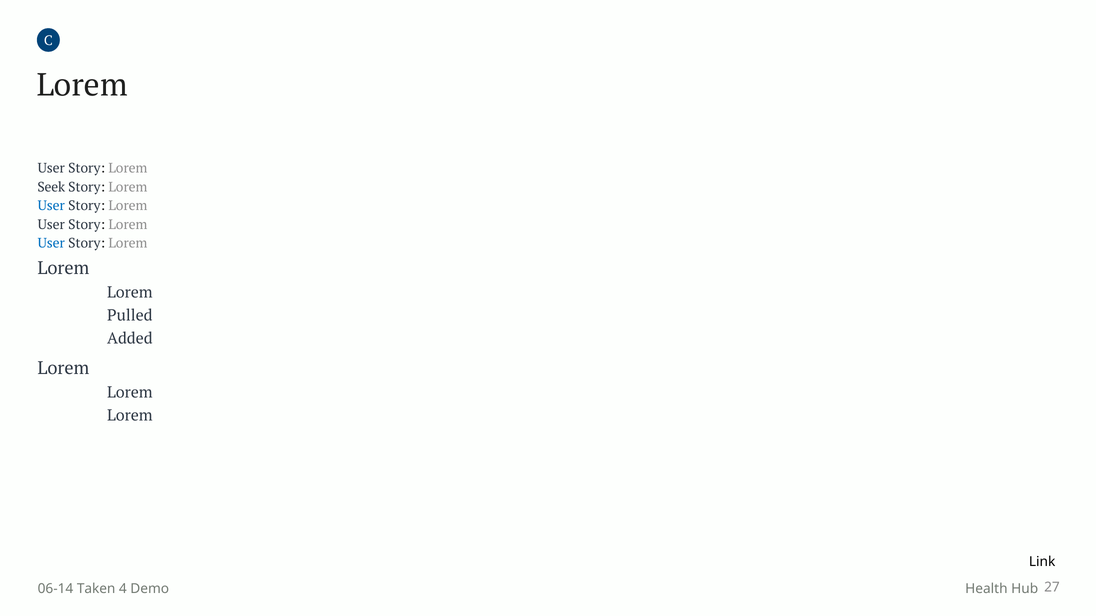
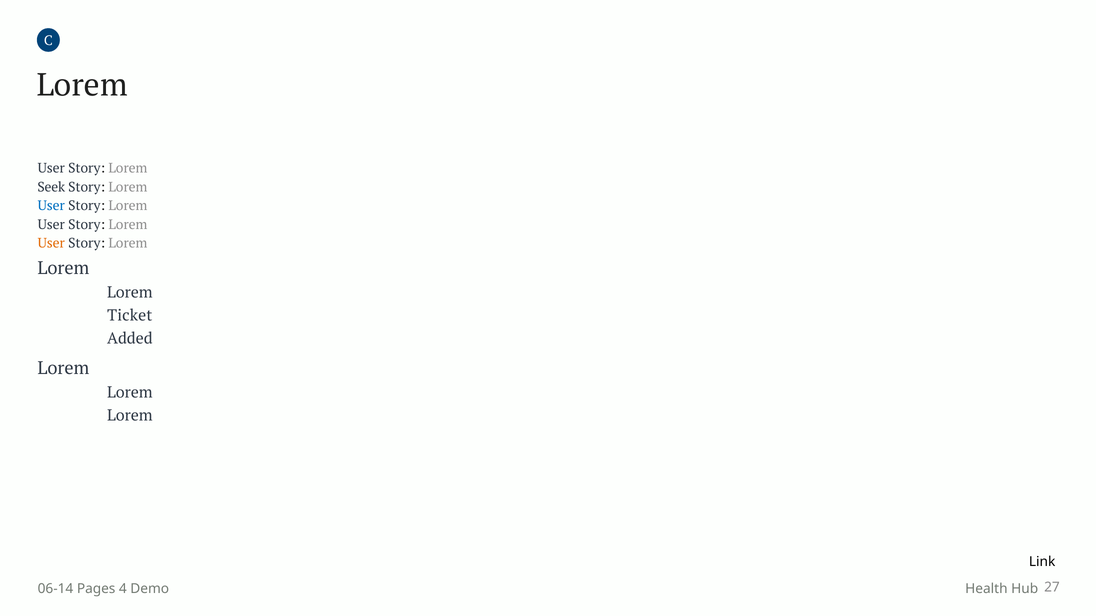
User at (51, 244) colour: blue -> orange
Pulled: Pulled -> Ticket
Taken: Taken -> Pages
